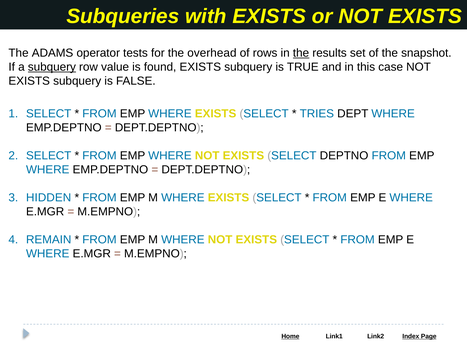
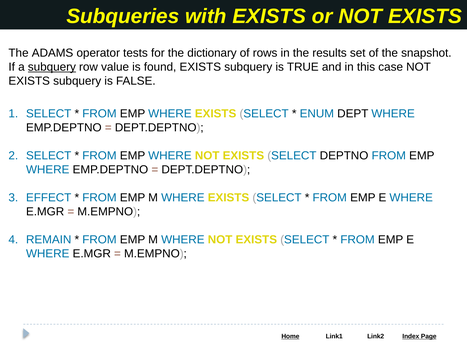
overhead: overhead -> dictionary
the at (301, 53) underline: present -> none
TRIES: TRIES -> ENUM
HIDDEN: HIDDEN -> EFFECT
